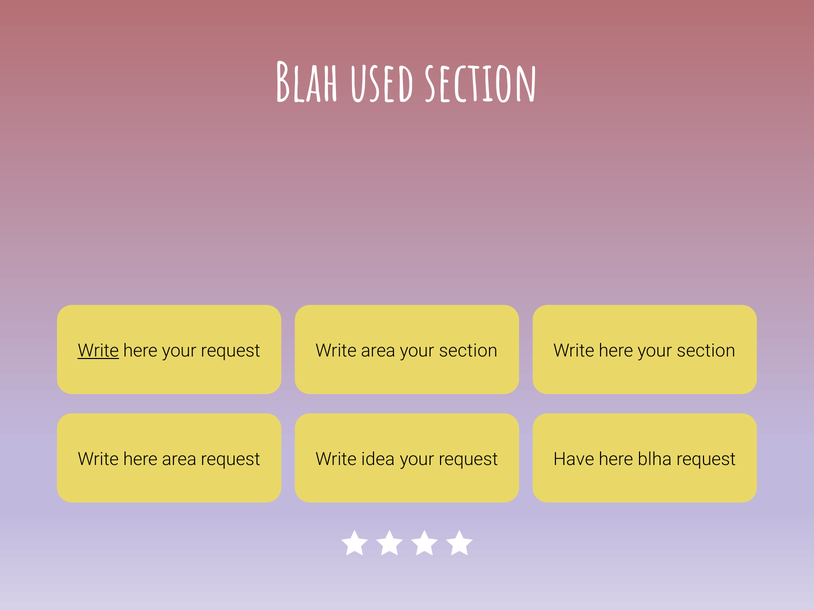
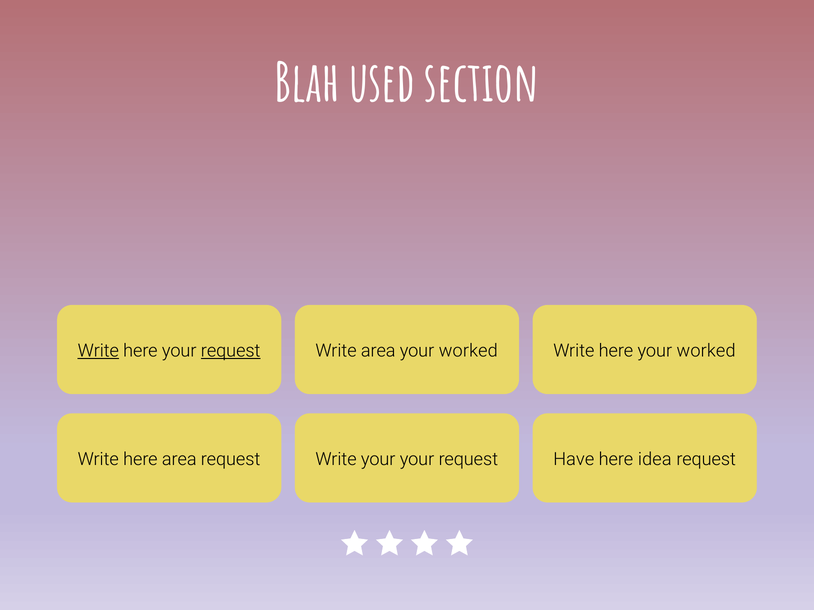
request at (231, 351) underline: none -> present
section at (468, 351): section -> worked
here your section: section -> worked
Write idea: idea -> your
blha: blha -> idea
